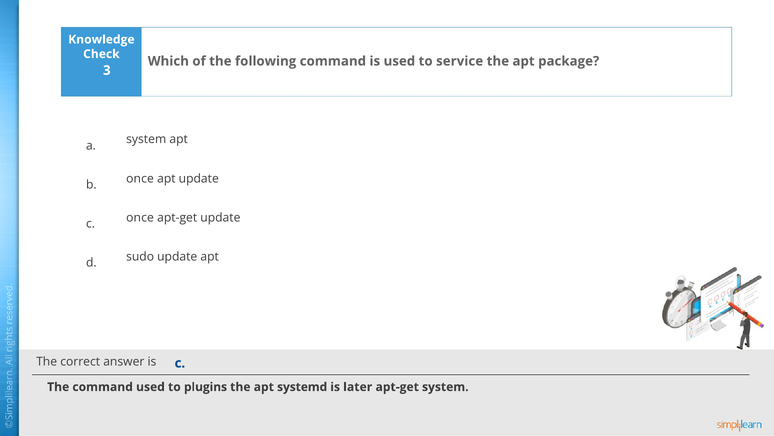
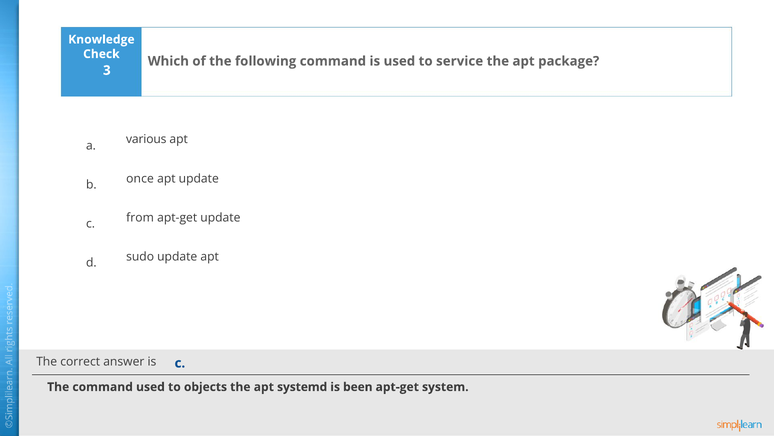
system at (146, 139): system -> various
once at (140, 217): once -> from
plugins: plugins -> objects
later: later -> been
